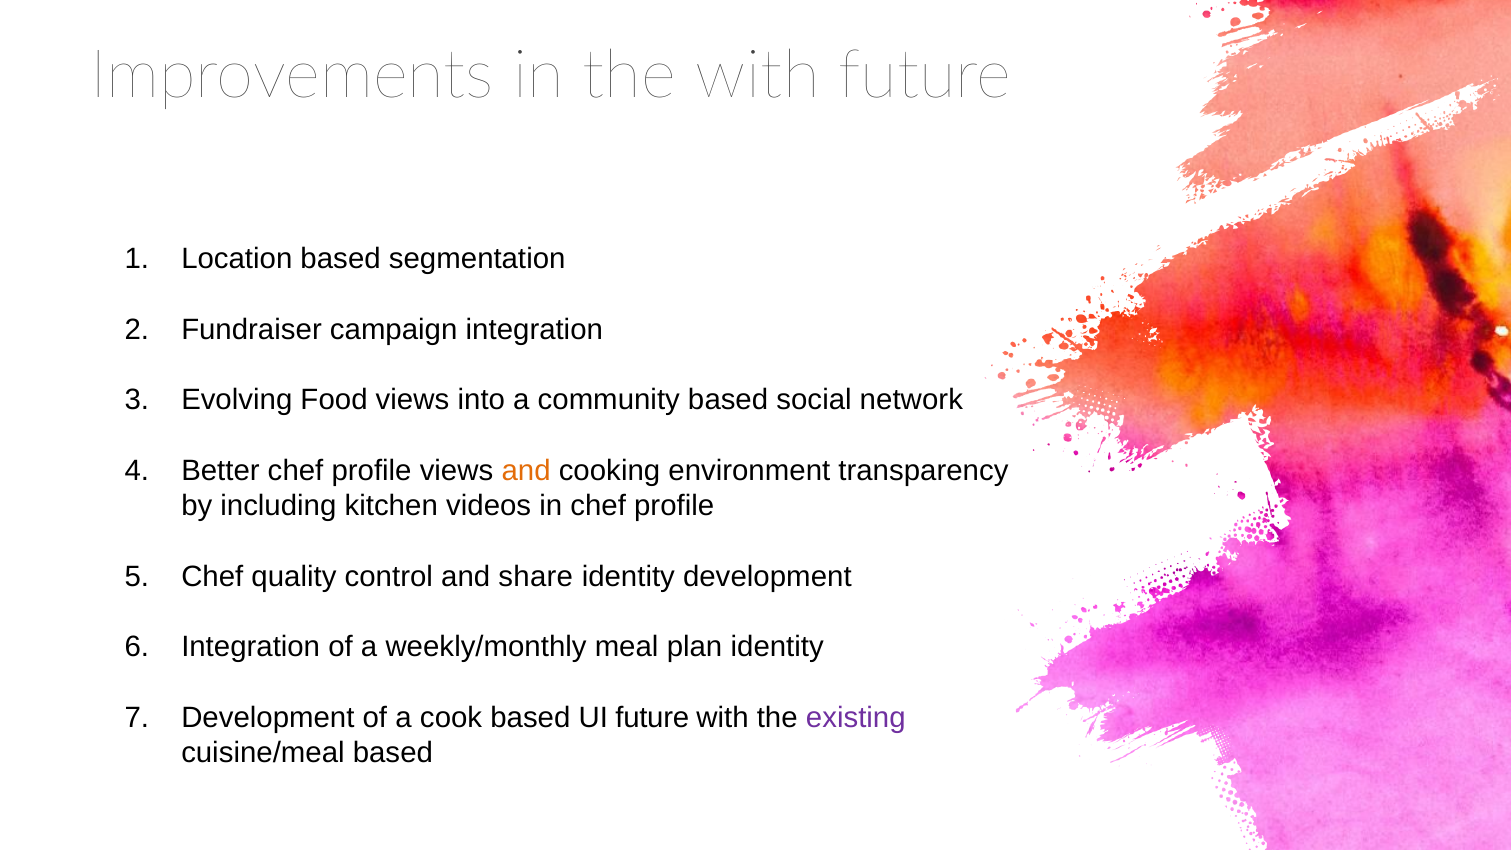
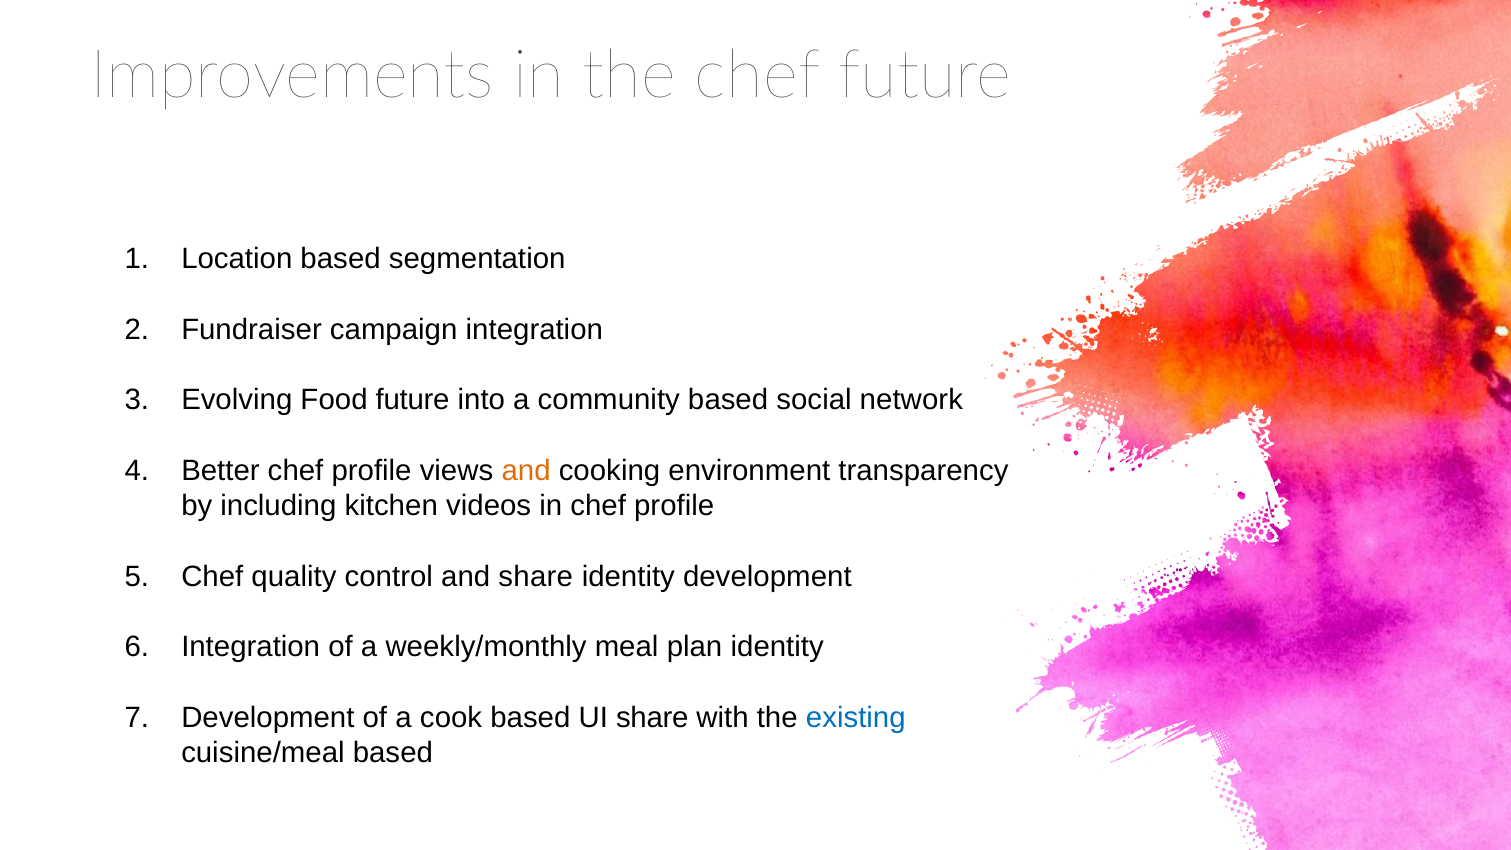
the with: with -> chef
Food views: views -> future
UI future: future -> share
existing colour: purple -> blue
